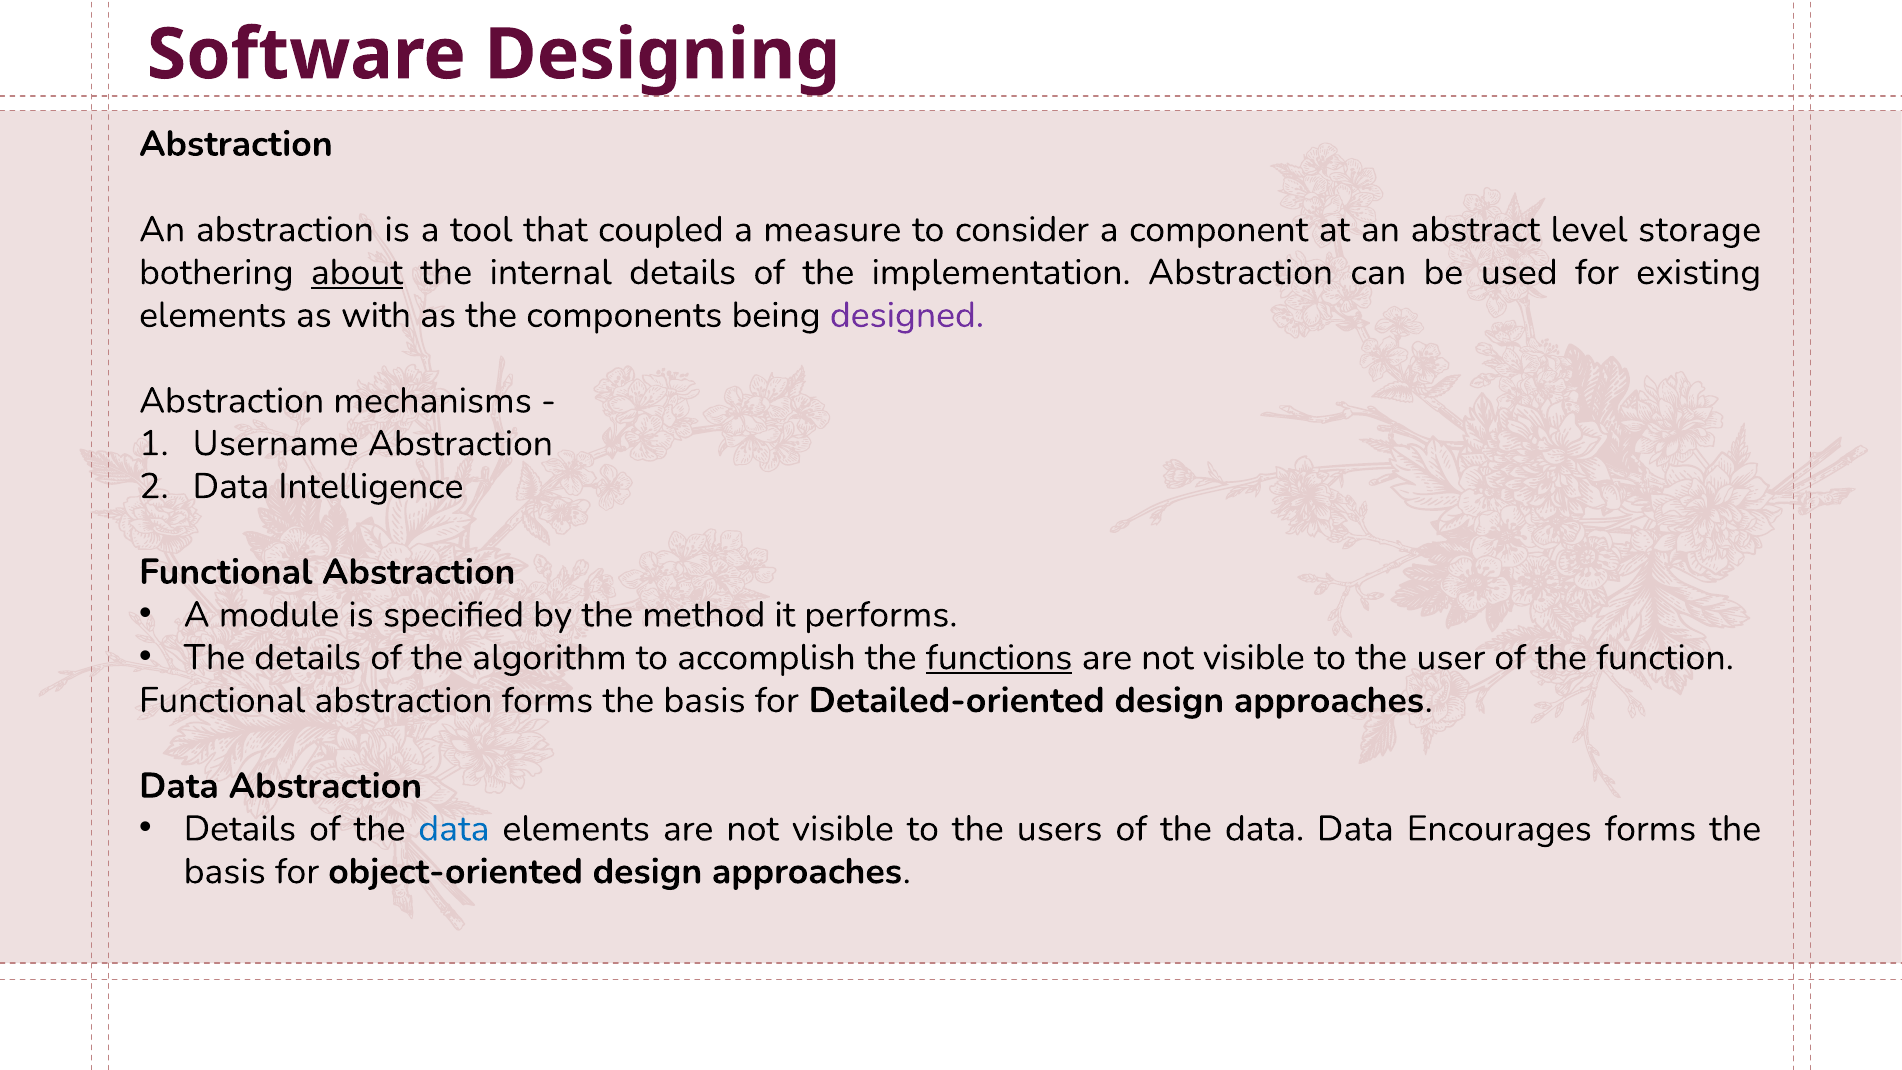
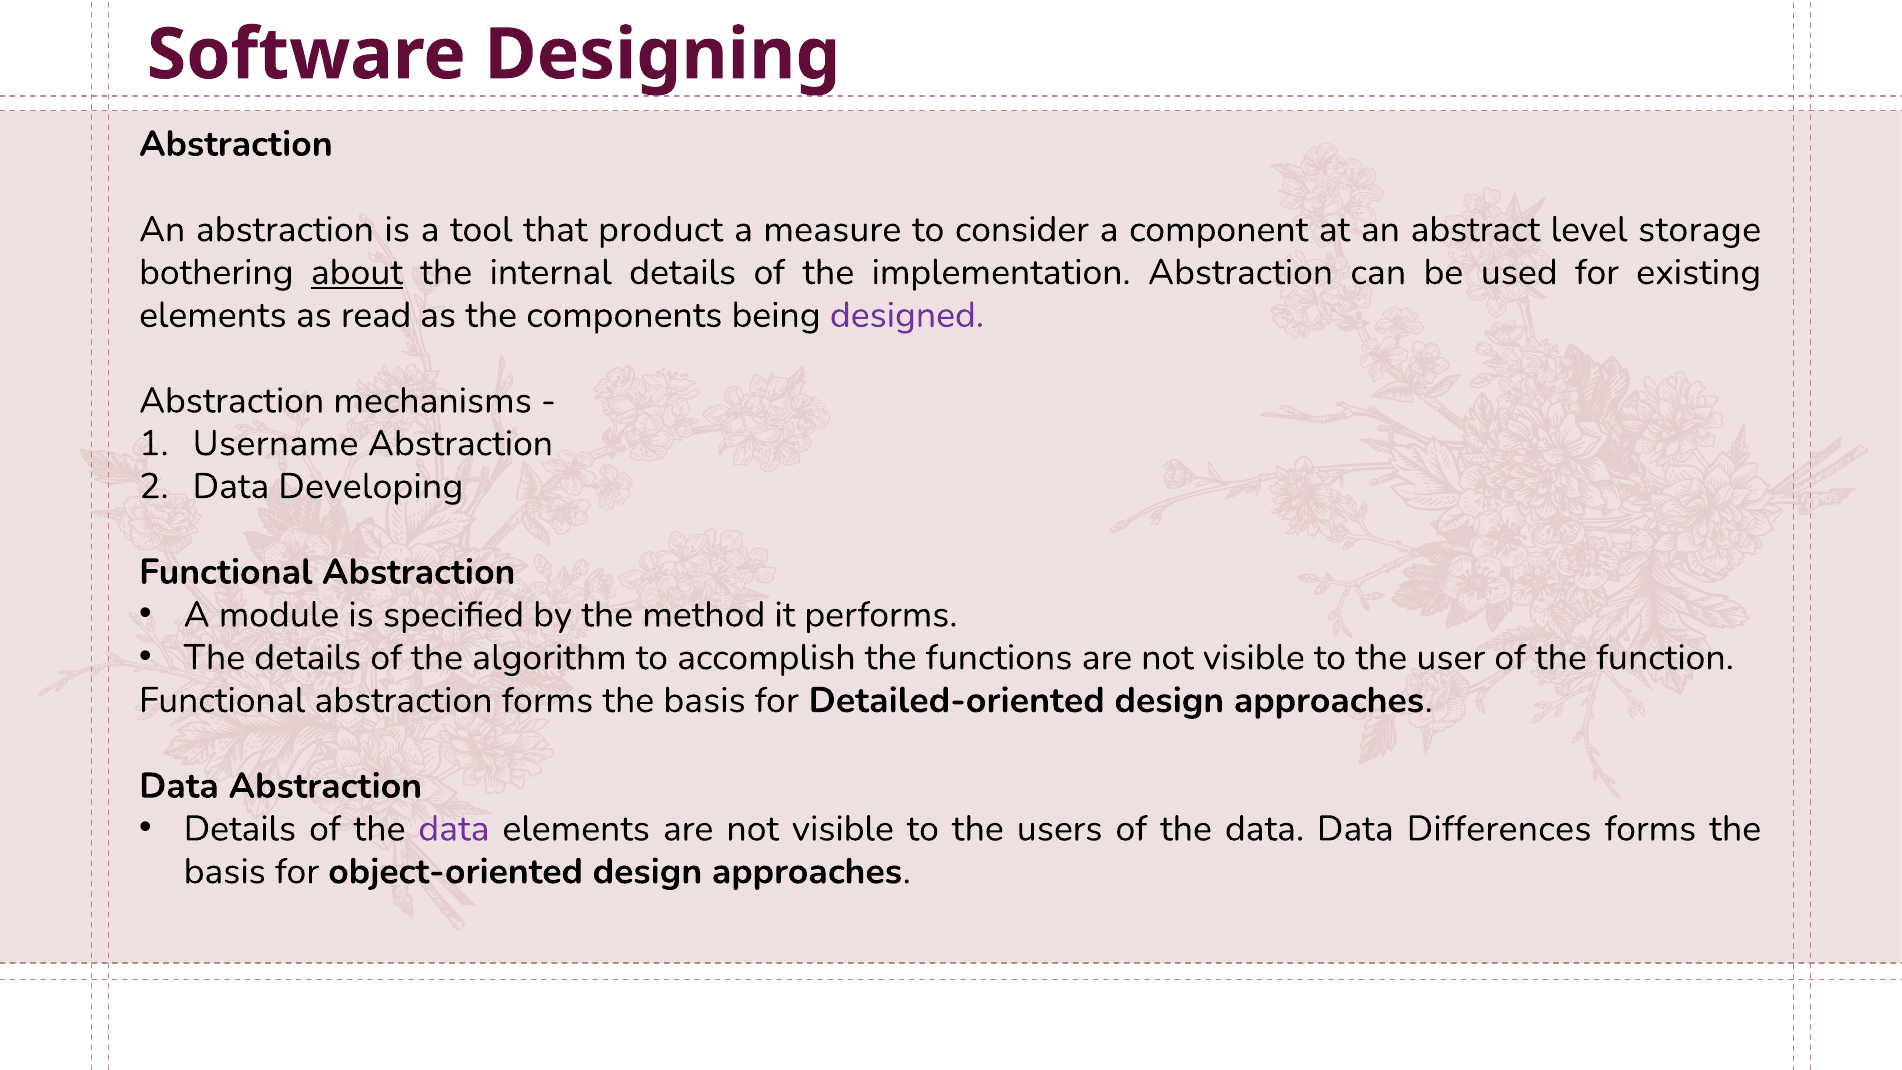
coupled: coupled -> product
with: with -> read
Intelligence: Intelligence -> Developing
functions underline: present -> none
data at (454, 829) colour: blue -> purple
Encourages: Encourages -> Differences
